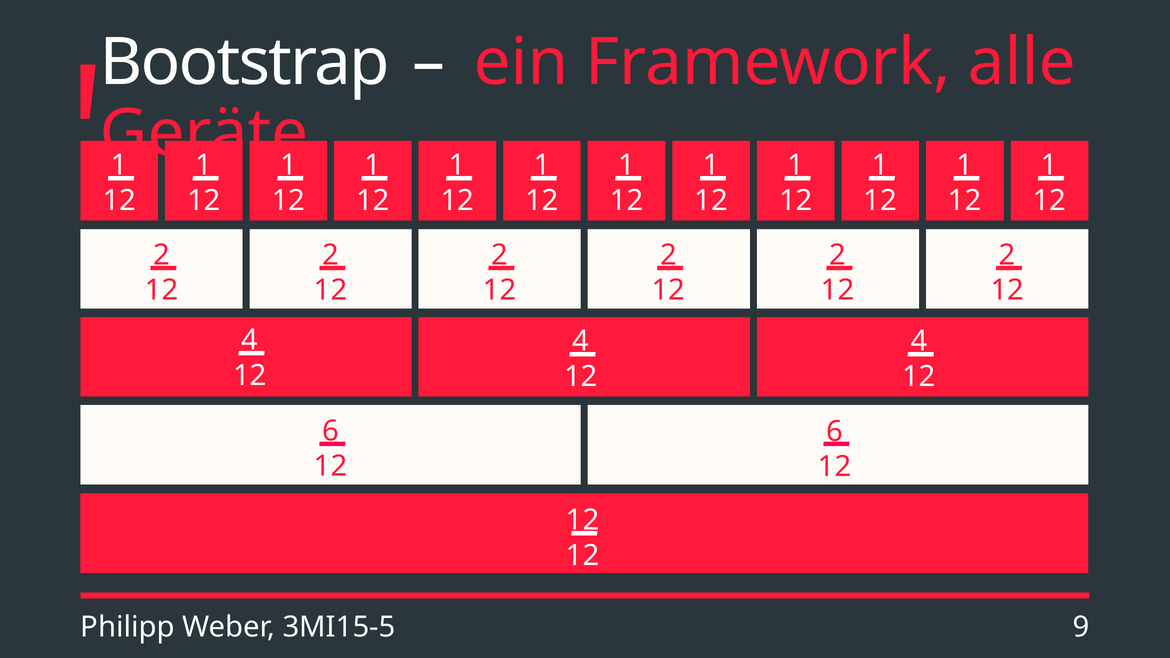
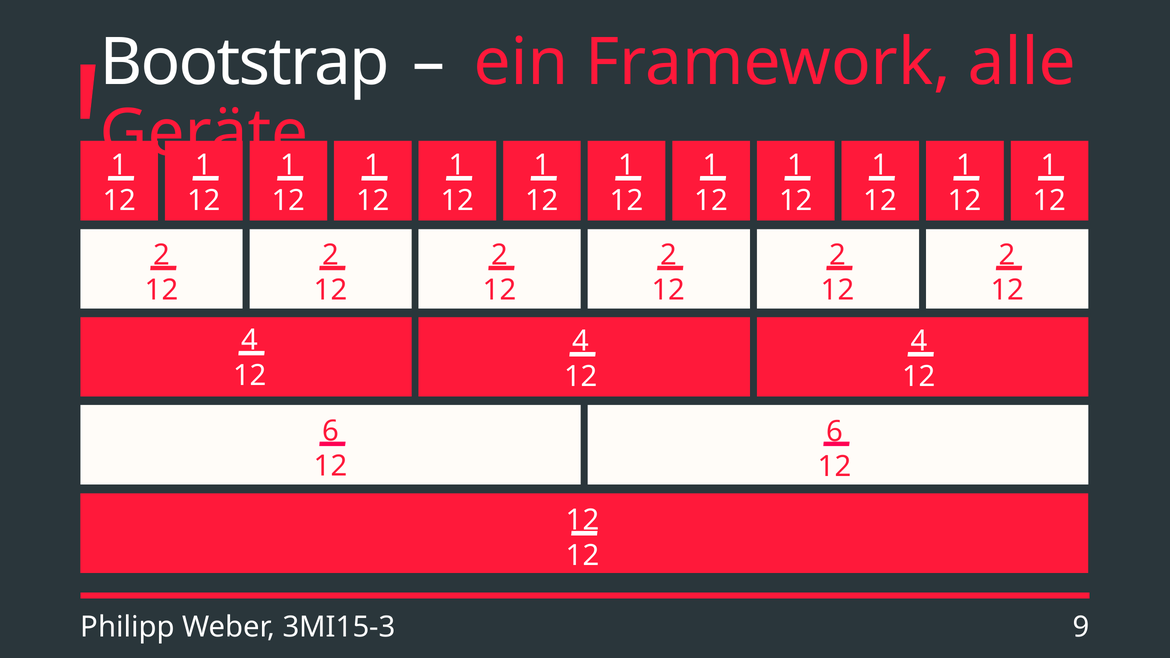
3MI15-5: 3MI15-5 -> 3MI15-3
